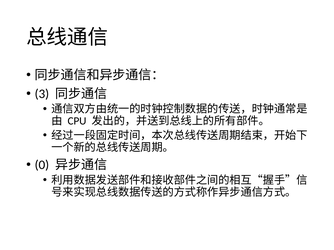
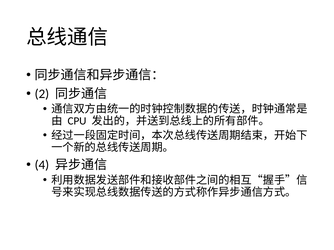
3: 3 -> 2
0: 0 -> 4
